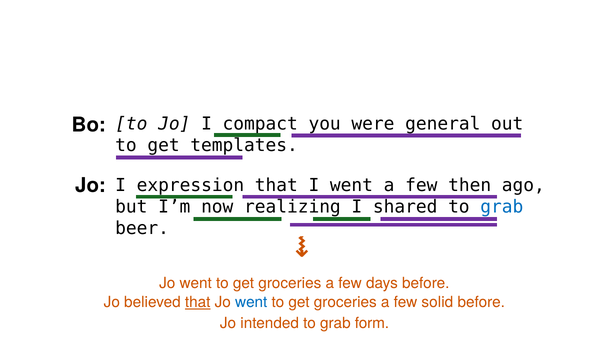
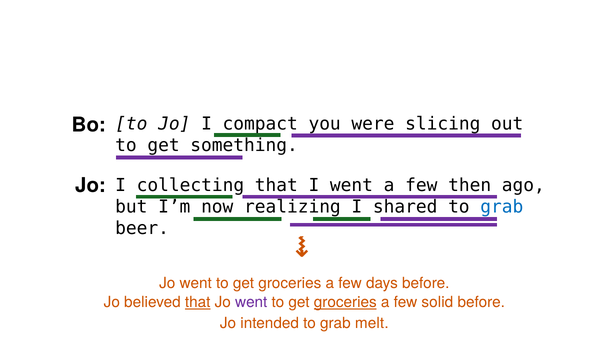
general: general -> slicing
templates: templates -> something
expression: expression -> collecting
went at (251, 302) colour: blue -> purple
groceries at (345, 302) underline: none -> present
form: form -> melt
